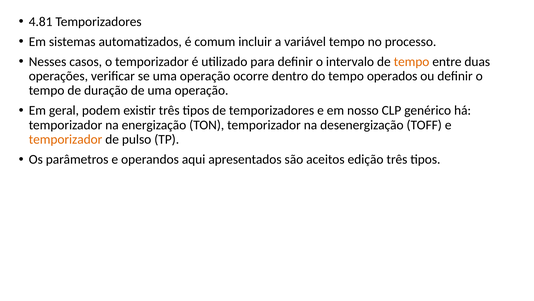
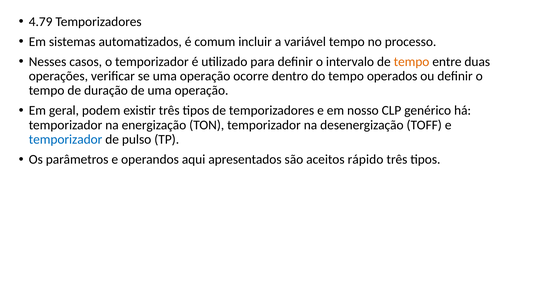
4.81: 4.81 -> 4.79
temporizador at (66, 139) colour: orange -> blue
edição: edição -> rápido
